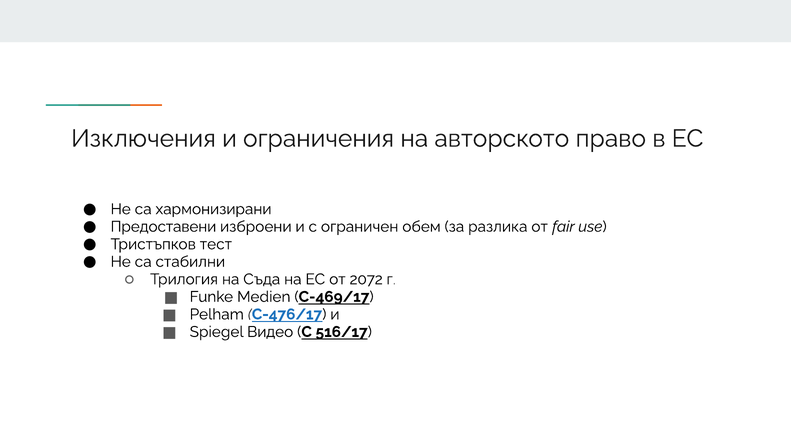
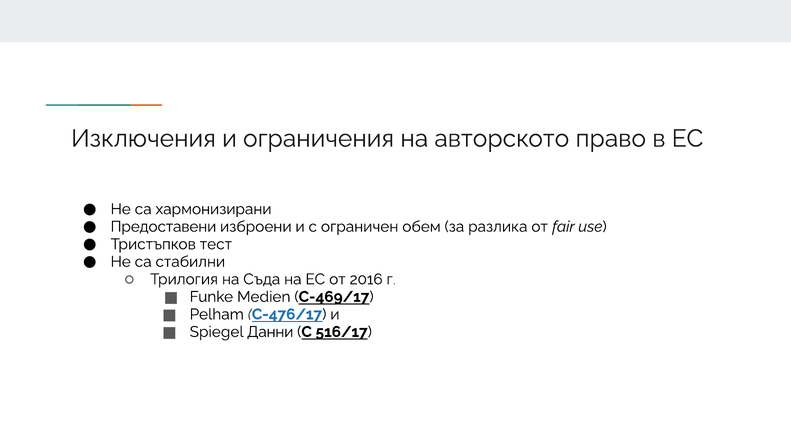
2072: 2072 -> 2016
Видео: Видео -> Данни
